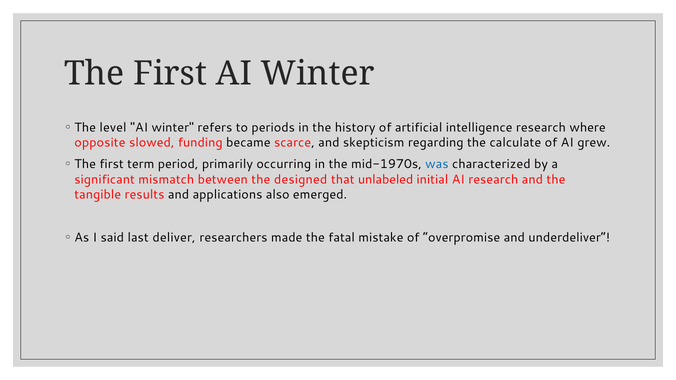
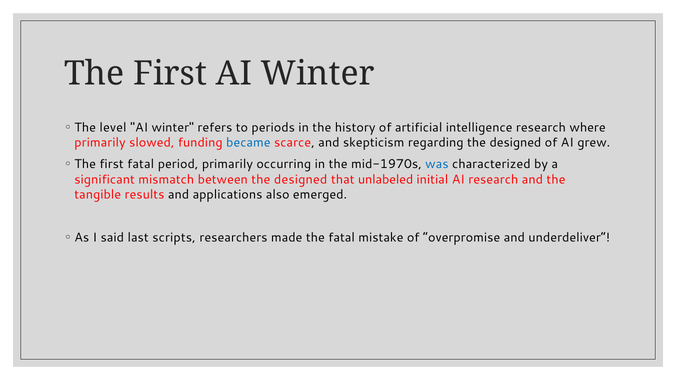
opposite at (100, 143): opposite -> primarily
became colour: black -> blue
regarding the calculate: calculate -> designed
first term: term -> fatal
deliver: deliver -> scripts
